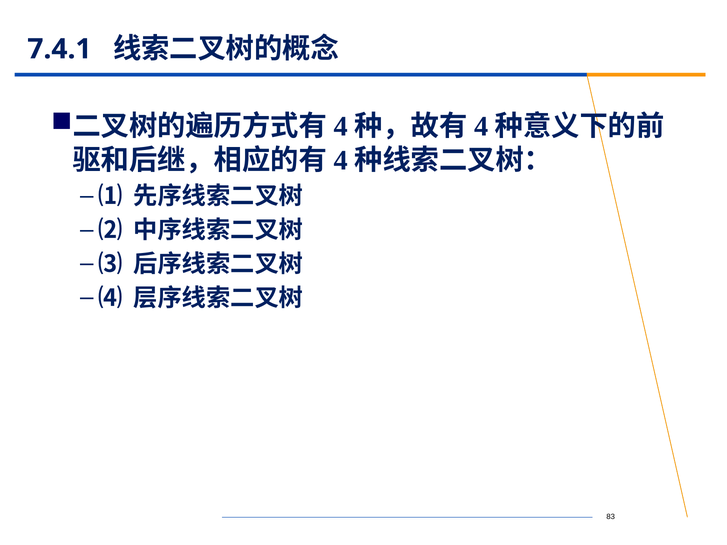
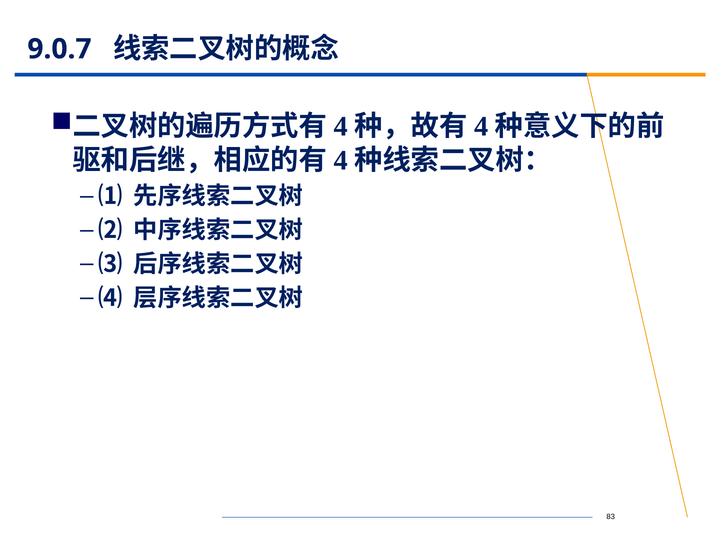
7.4.1: 7.4.1 -> 9.0.7
